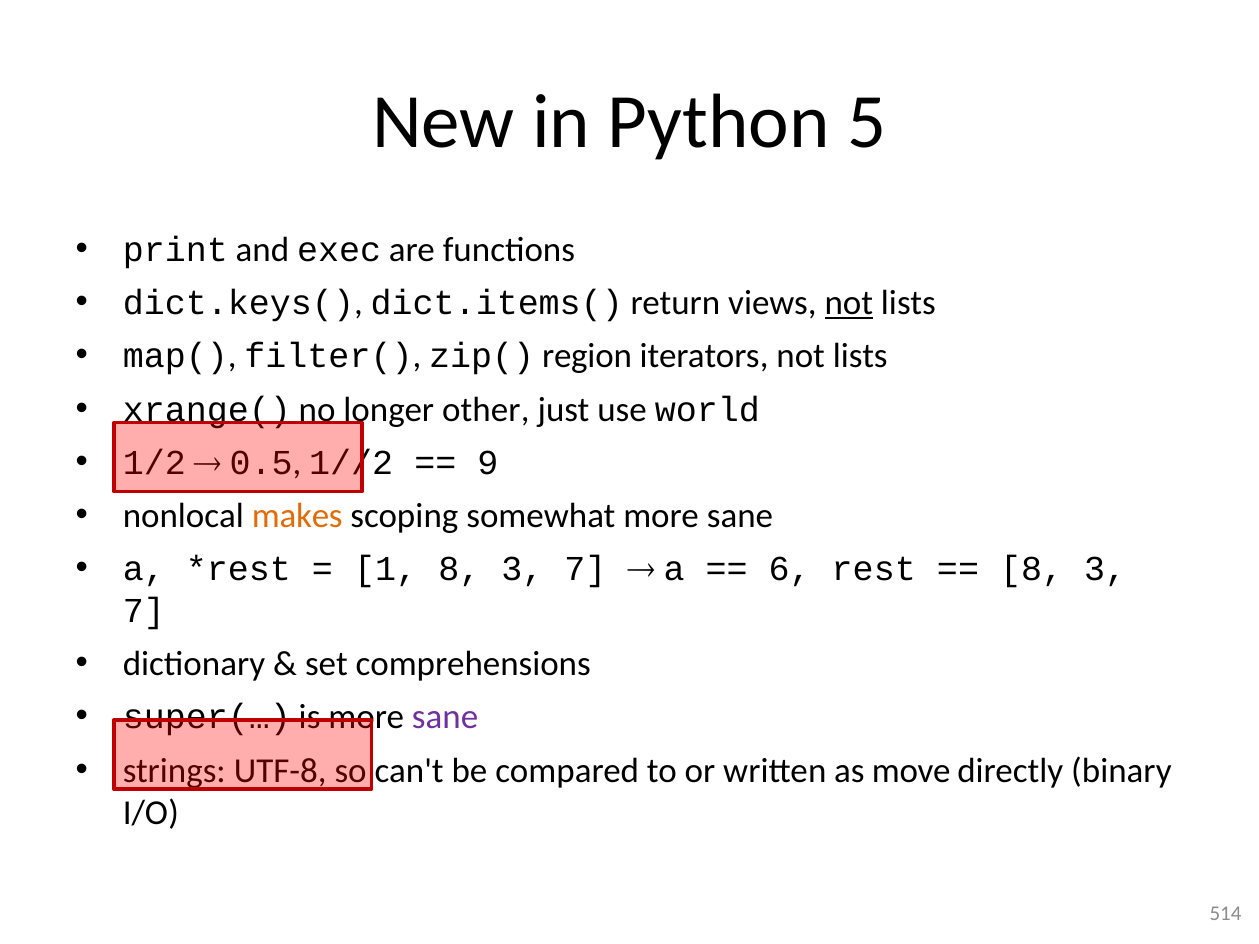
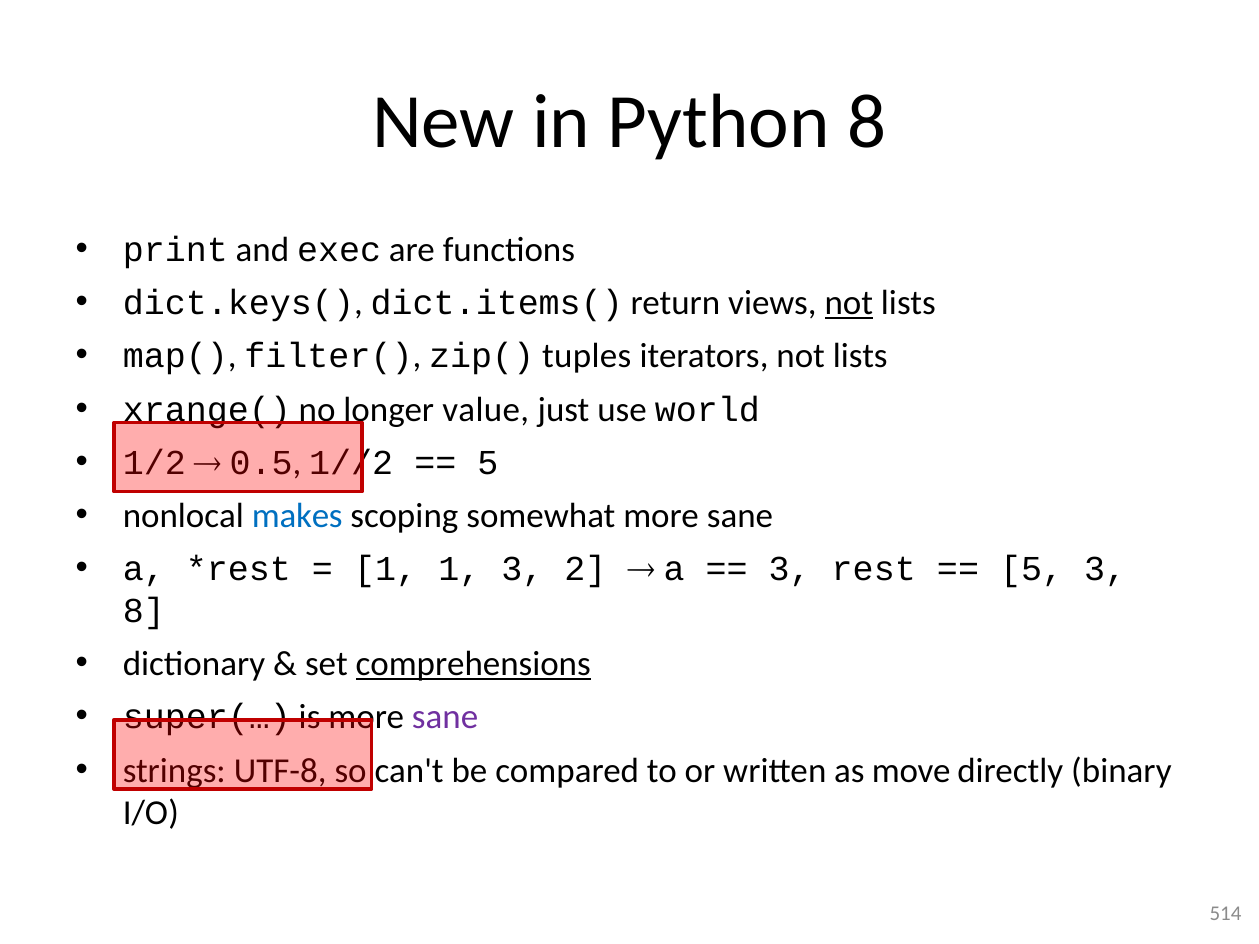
Python 5: 5 -> 8
region: region -> tuples
other: other -> value
9 at (488, 463): 9 -> 5
makes colour: orange -> blue
1 8: 8 -> 1
7 at (585, 569): 7 -> 2
6 at (790, 569): 6 -> 3
8 at (1032, 569): 8 -> 5
7 at (144, 611): 7 -> 8
comprehensions underline: none -> present
